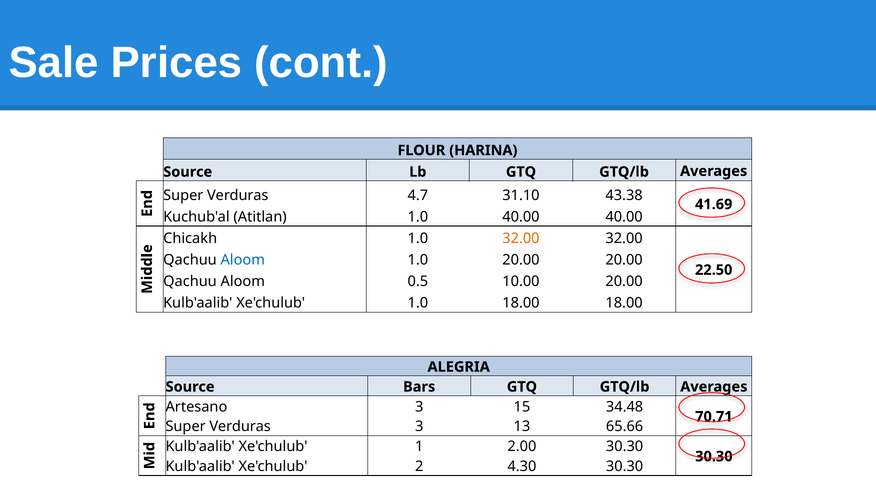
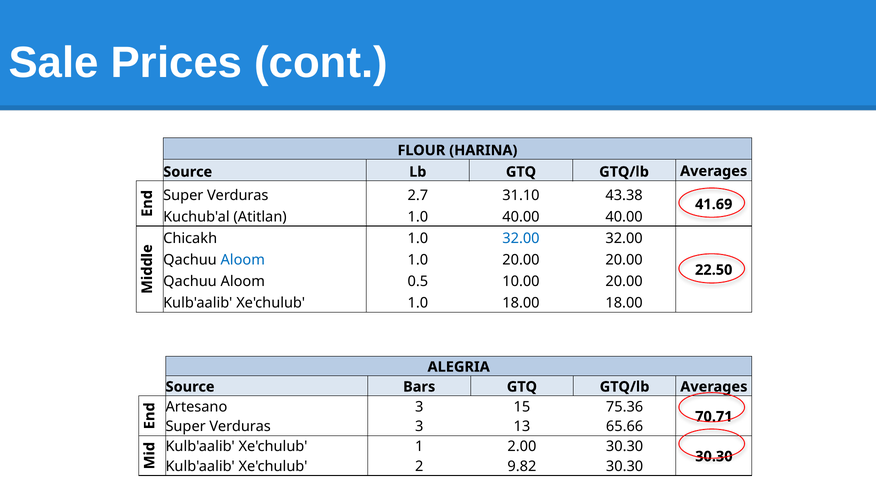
4.7: 4.7 -> 2.7
32.00 at (521, 238) colour: orange -> blue
34.48: 34.48 -> 75.36
4.30: 4.30 -> 9.82
